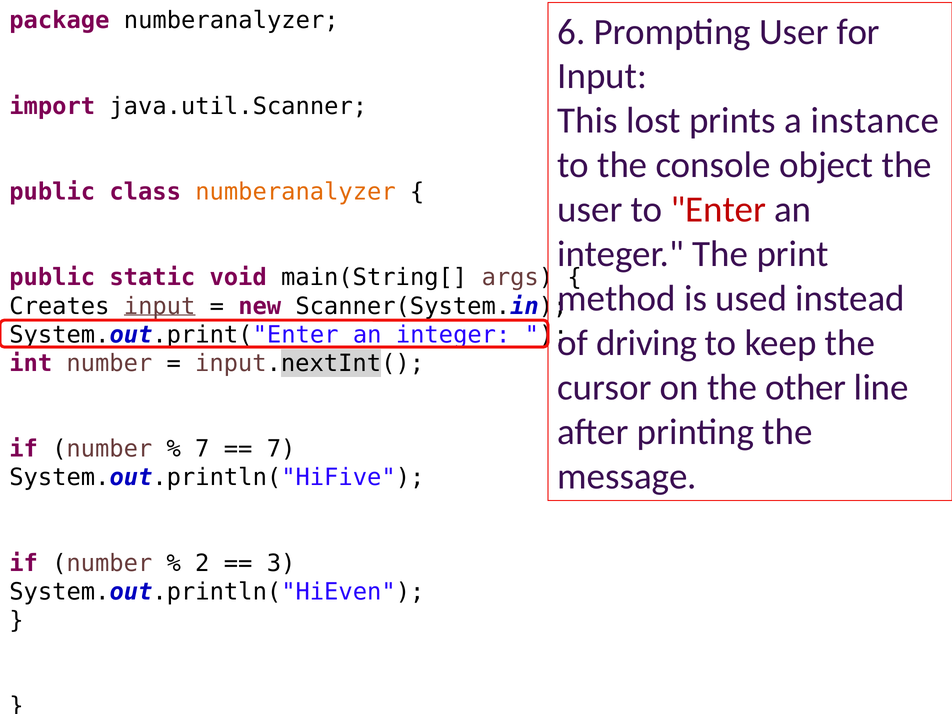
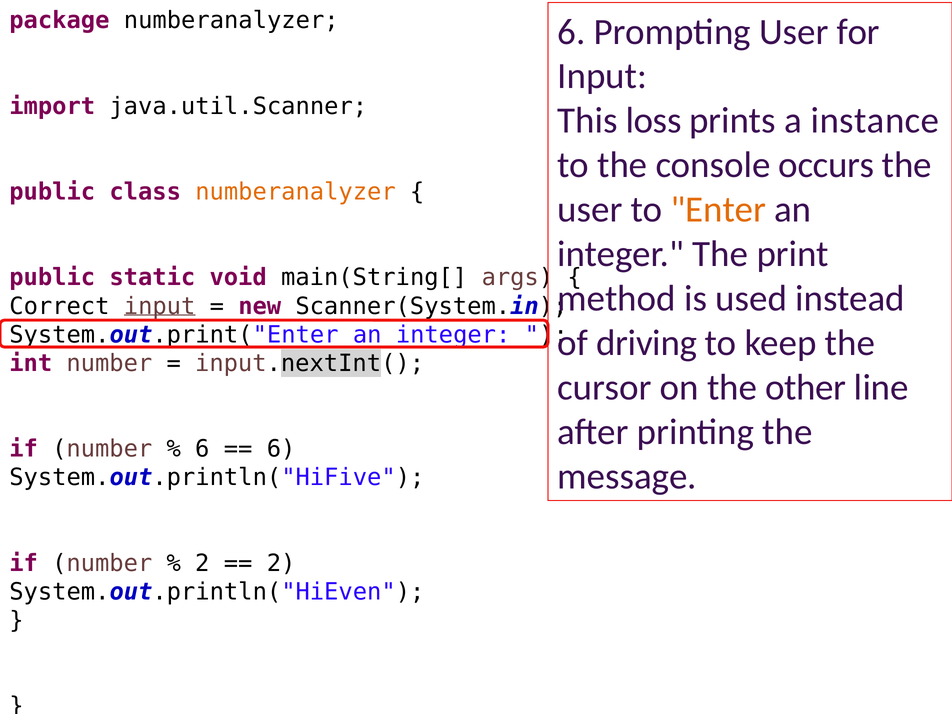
lost: lost -> loss
object: object -> occurs
Enter colour: red -> orange
Creates: Creates -> Correct
7 at (202, 449): 7 -> 6
7 at (281, 449): 7 -> 6
3 at (281, 563): 3 -> 2
